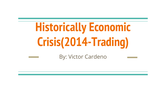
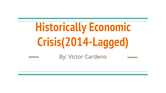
Crisis(2014-Trading: Crisis(2014-Trading -> Crisis(2014-Lagged
